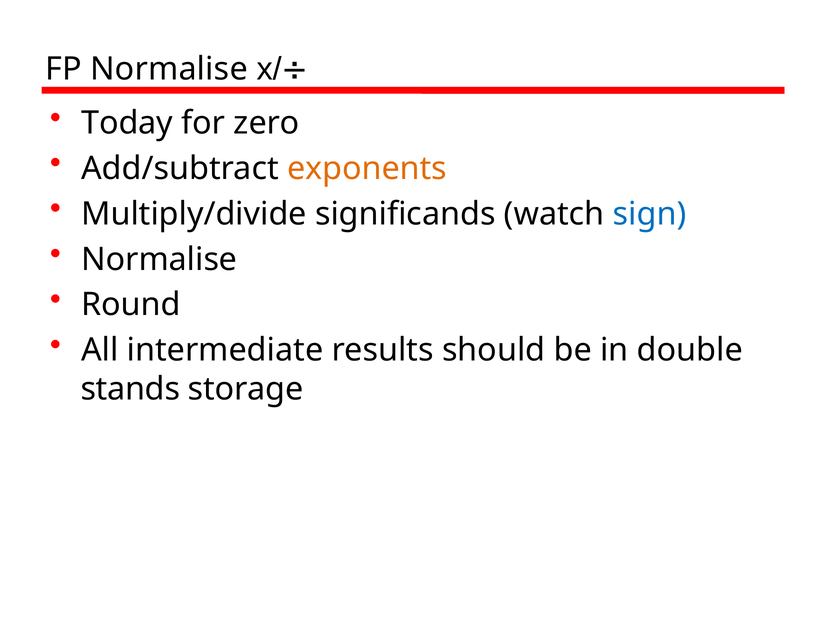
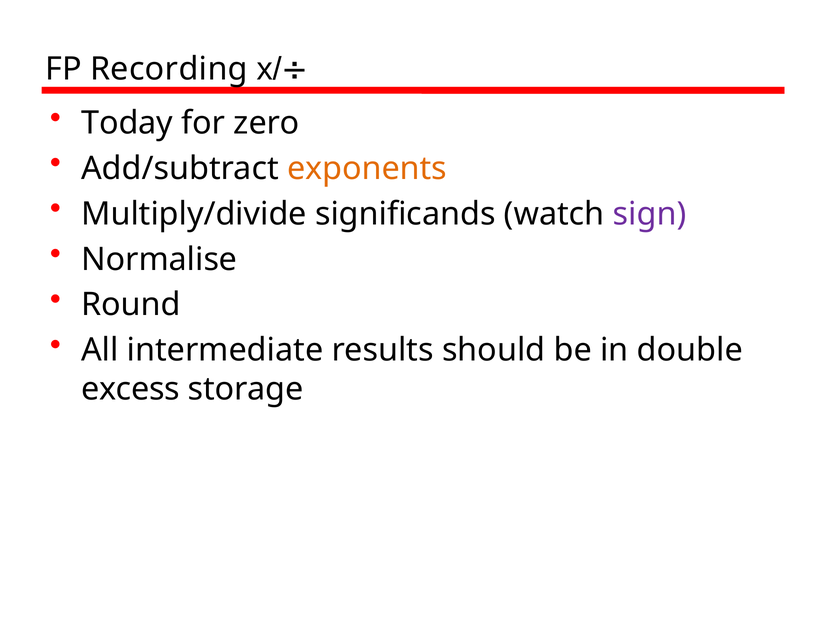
FP Normalise: Normalise -> Recording
sign colour: blue -> purple
stands: stands -> excess
